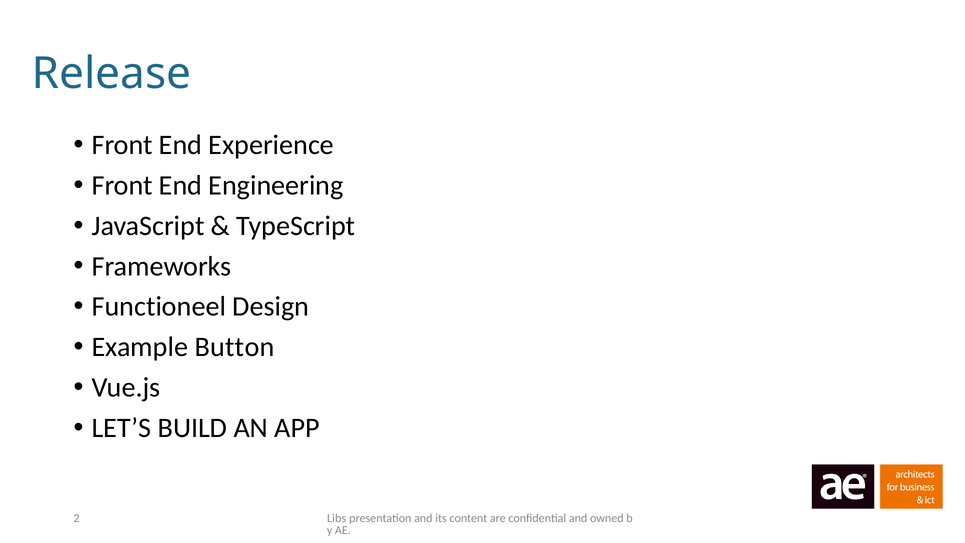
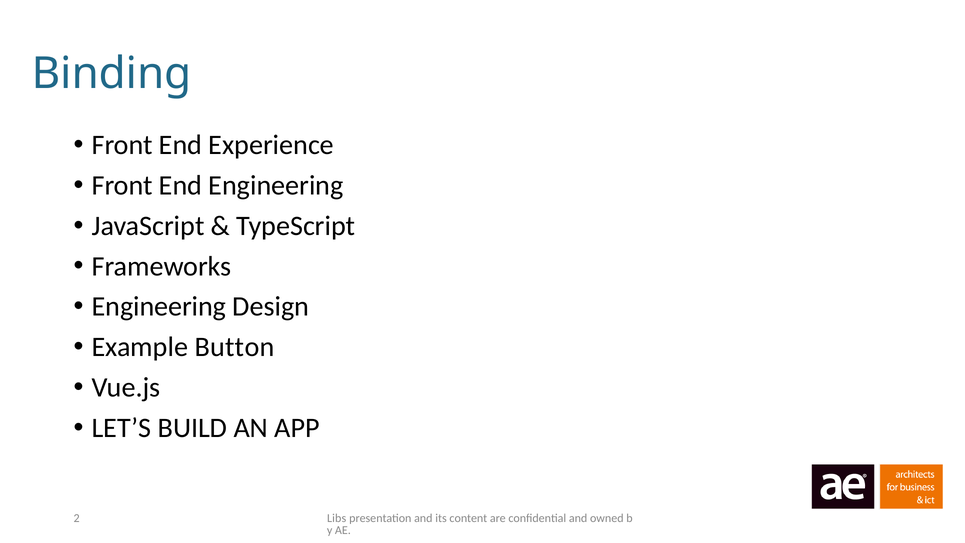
Release: Release -> Binding
Functioneel at (159, 307): Functioneel -> Engineering
